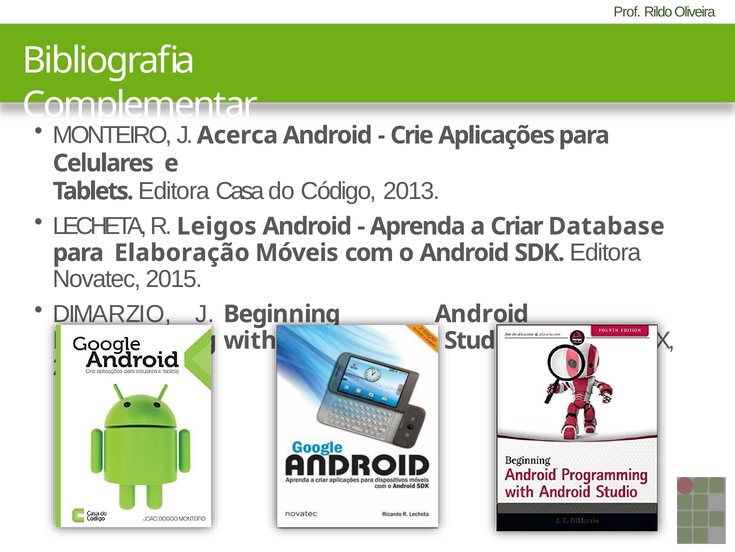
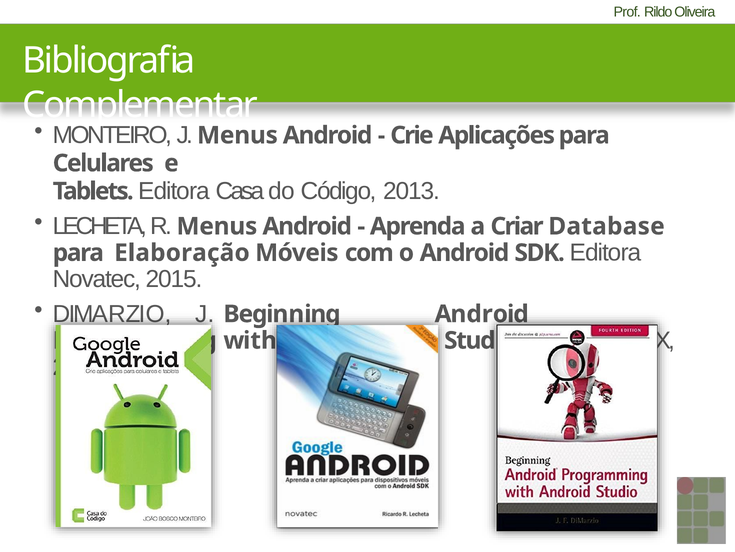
J Acerca: Acerca -> Menus
R Leigos: Leigos -> Menus
